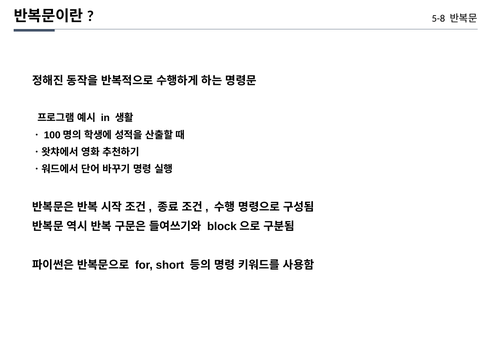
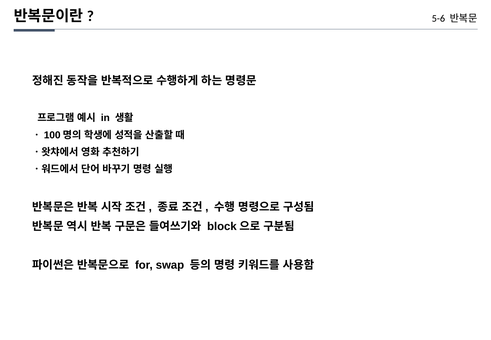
5-8: 5-8 -> 5-6
short: short -> swap
